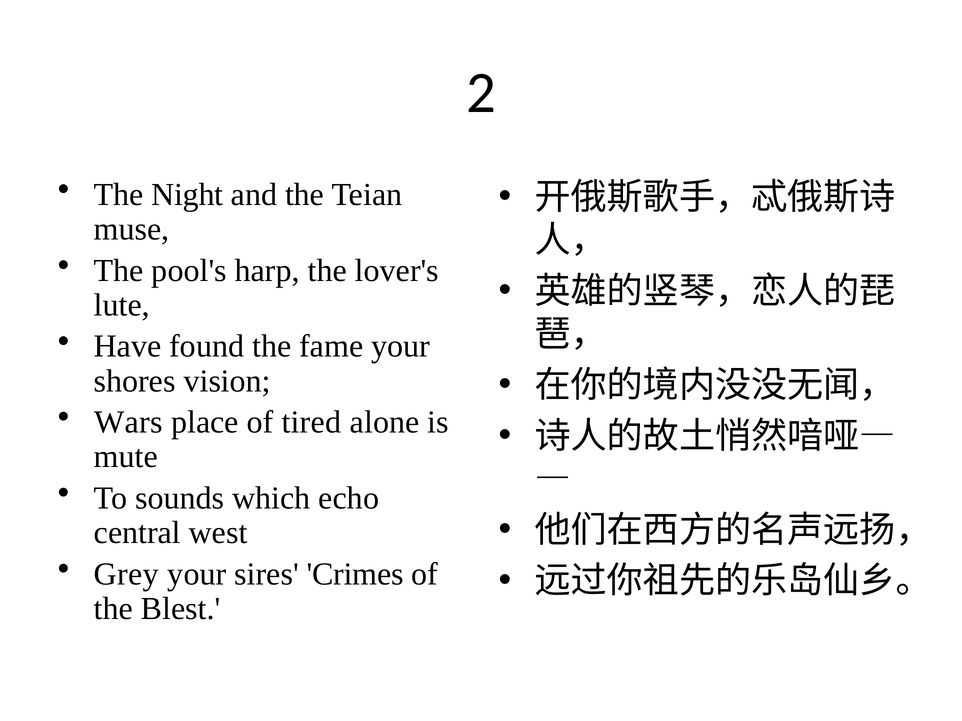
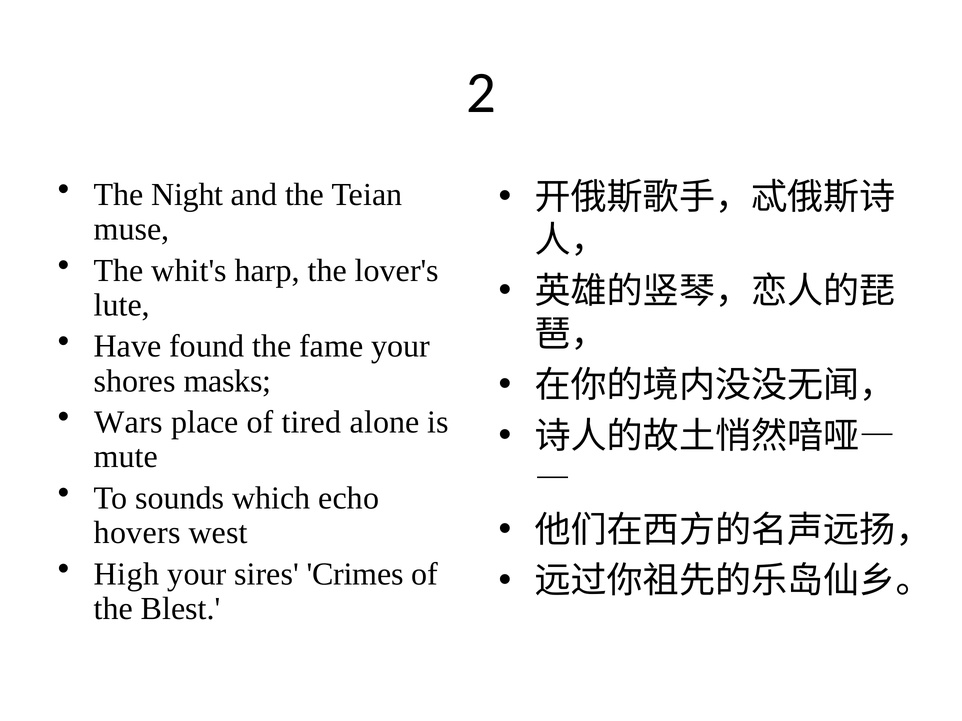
pool's: pool's -> whit's
vision: vision -> masks
central: central -> hovers
Grey: Grey -> High
